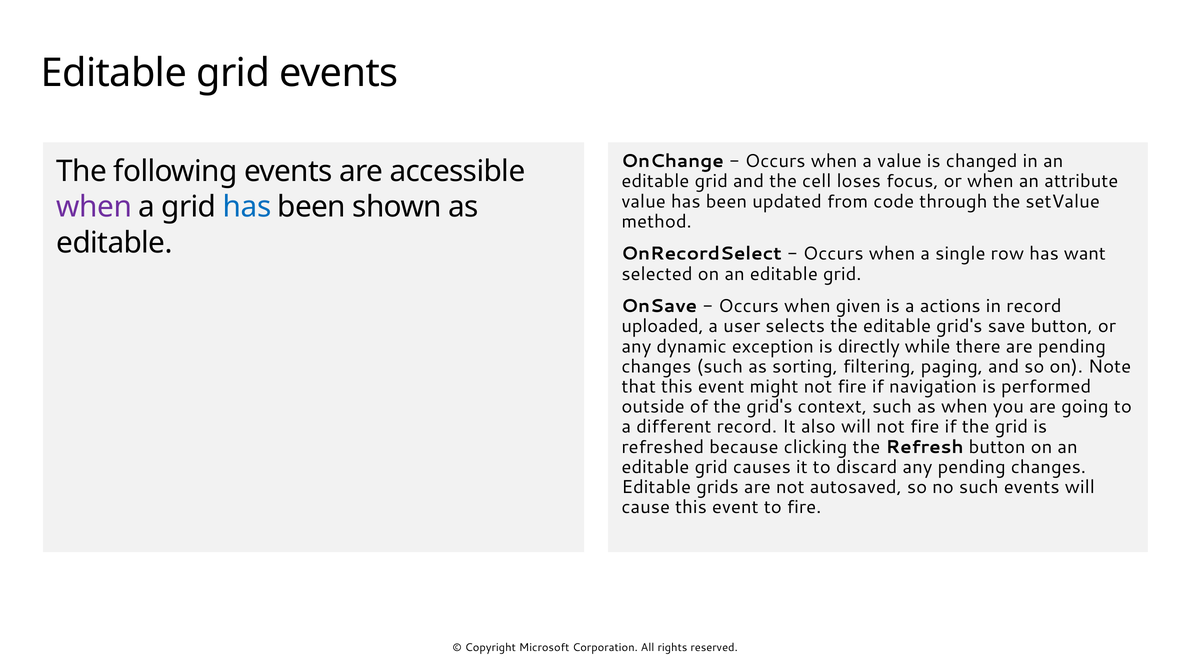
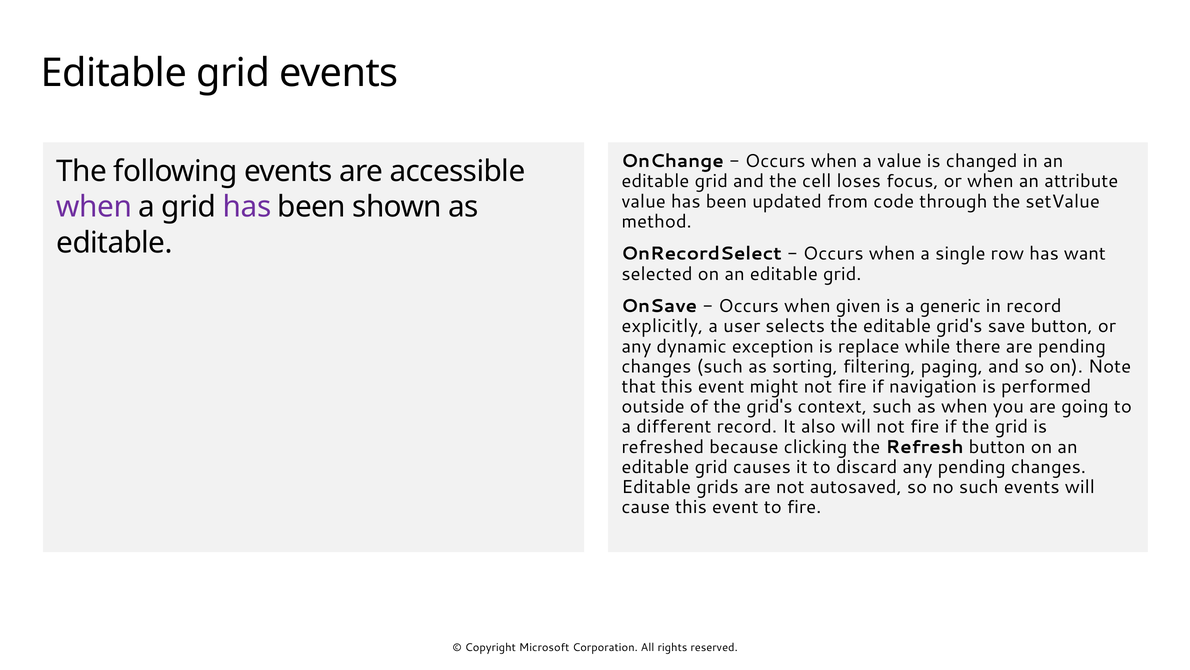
has at (247, 207) colour: blue -> purple
actions: actions -> generic
uploaded: uploaded -> explicitly
directly: directly -> replace
